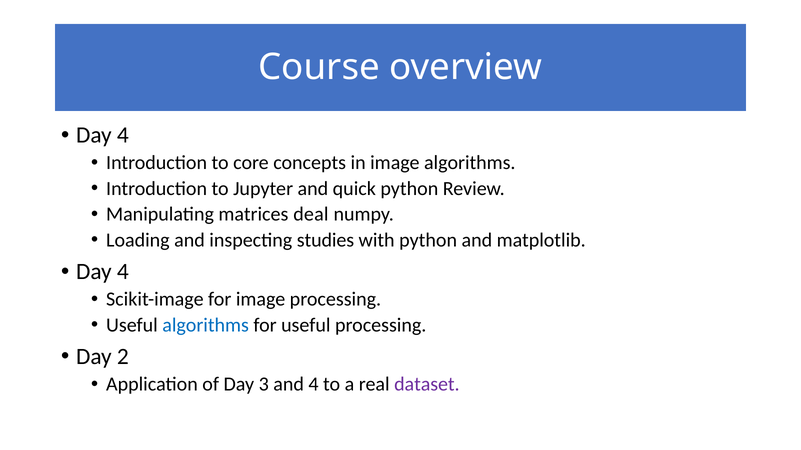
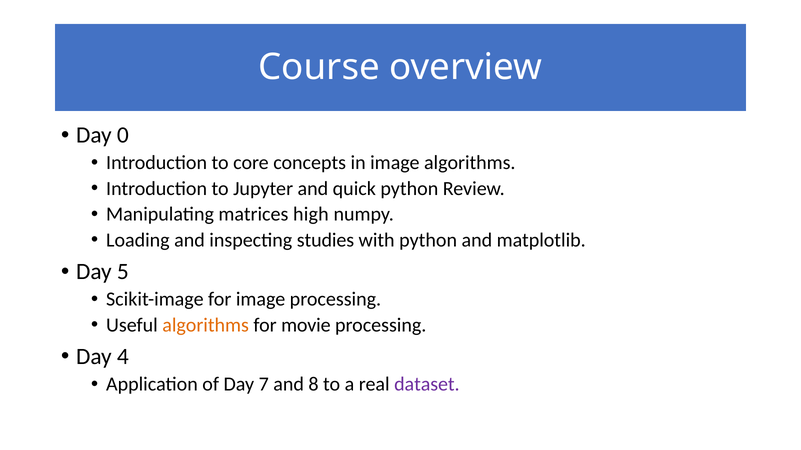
4 at (123, 135): 4 -> 0
deal: deal -> high
4 at (123, 272): 4 -> 5
algorithms at (206, 325) colour: blue -> orange
for useful: useful -> movie
2: 2 -> 4
3: 3 -> 7
and 4: 4 -> 8
